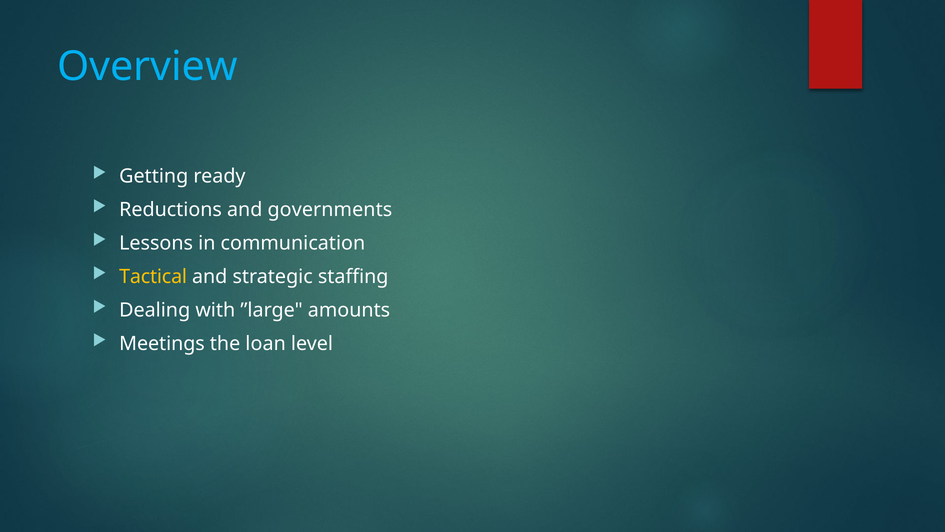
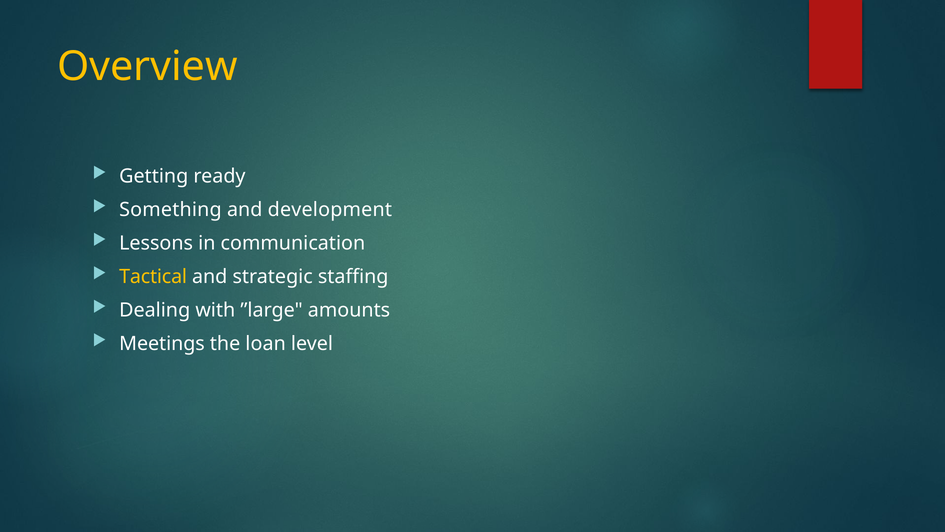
Overview colour: light blue -> yellow
Reductions: Reductions -> Something
governments: governments -> development
